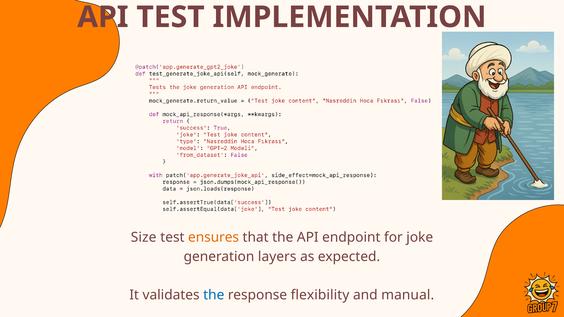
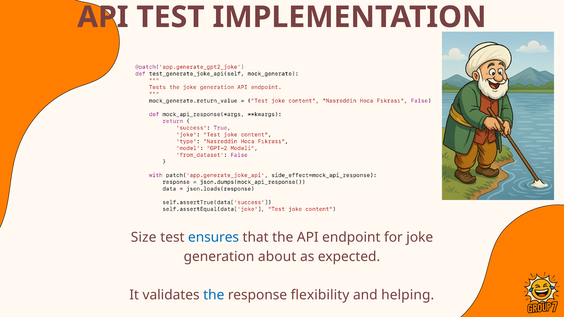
ensures colour: orange -> blue
layers: layers -> about
manual: manual -> helping
